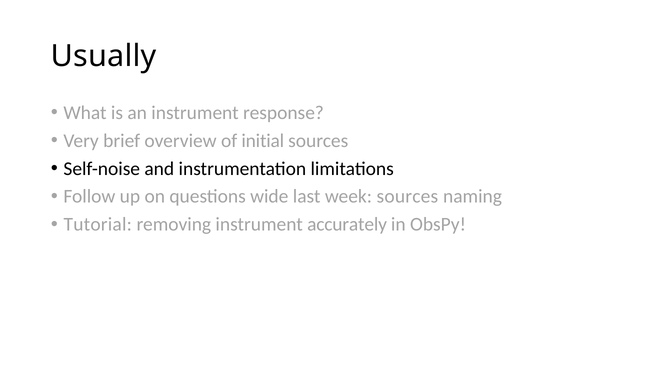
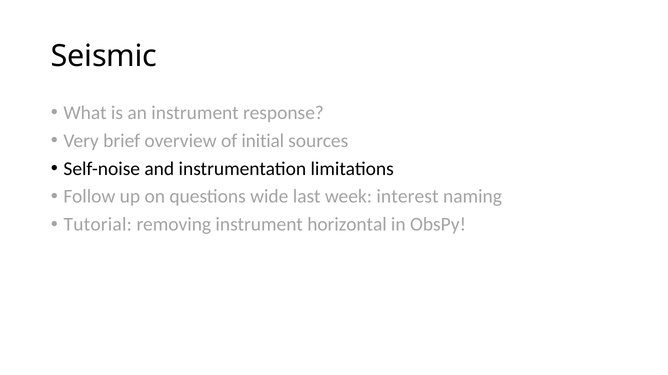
Usually: Usually -> Seismic
week sources: sources -> interest
accurately: accurately -> horizontal
